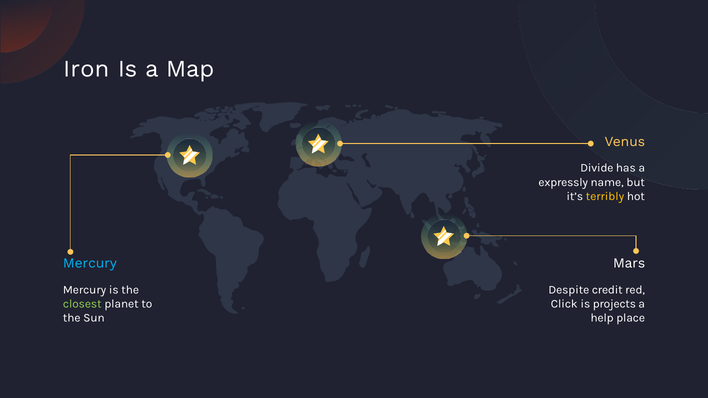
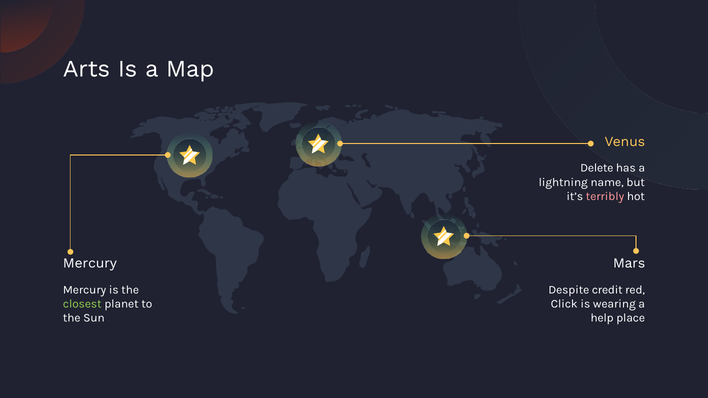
Iron: Iron -> Arts
Divide: Divide -> Delete
expressly: expressly -> lightning
terribly colour: yellow -> pink
Mercury at (90, 264) colour: light blue -> white
projects: projects -> wearing
